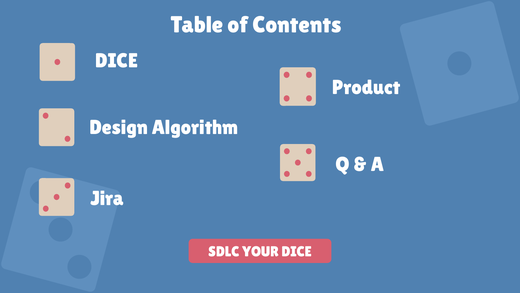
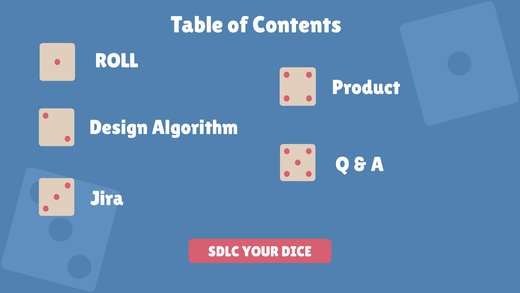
DICE at (117, 61): DICE -> ROLL
